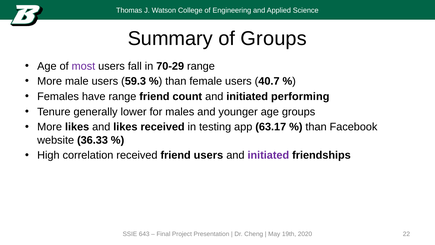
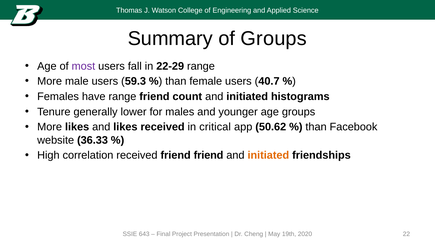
70-29: 70-29 -> 22-29
performing: performing -> histograms
testing: testing -> critical
63.17: 63.17 -> 50.62
friend users: users -> friend
initiated at (268, 155) colour: purple -> orange
